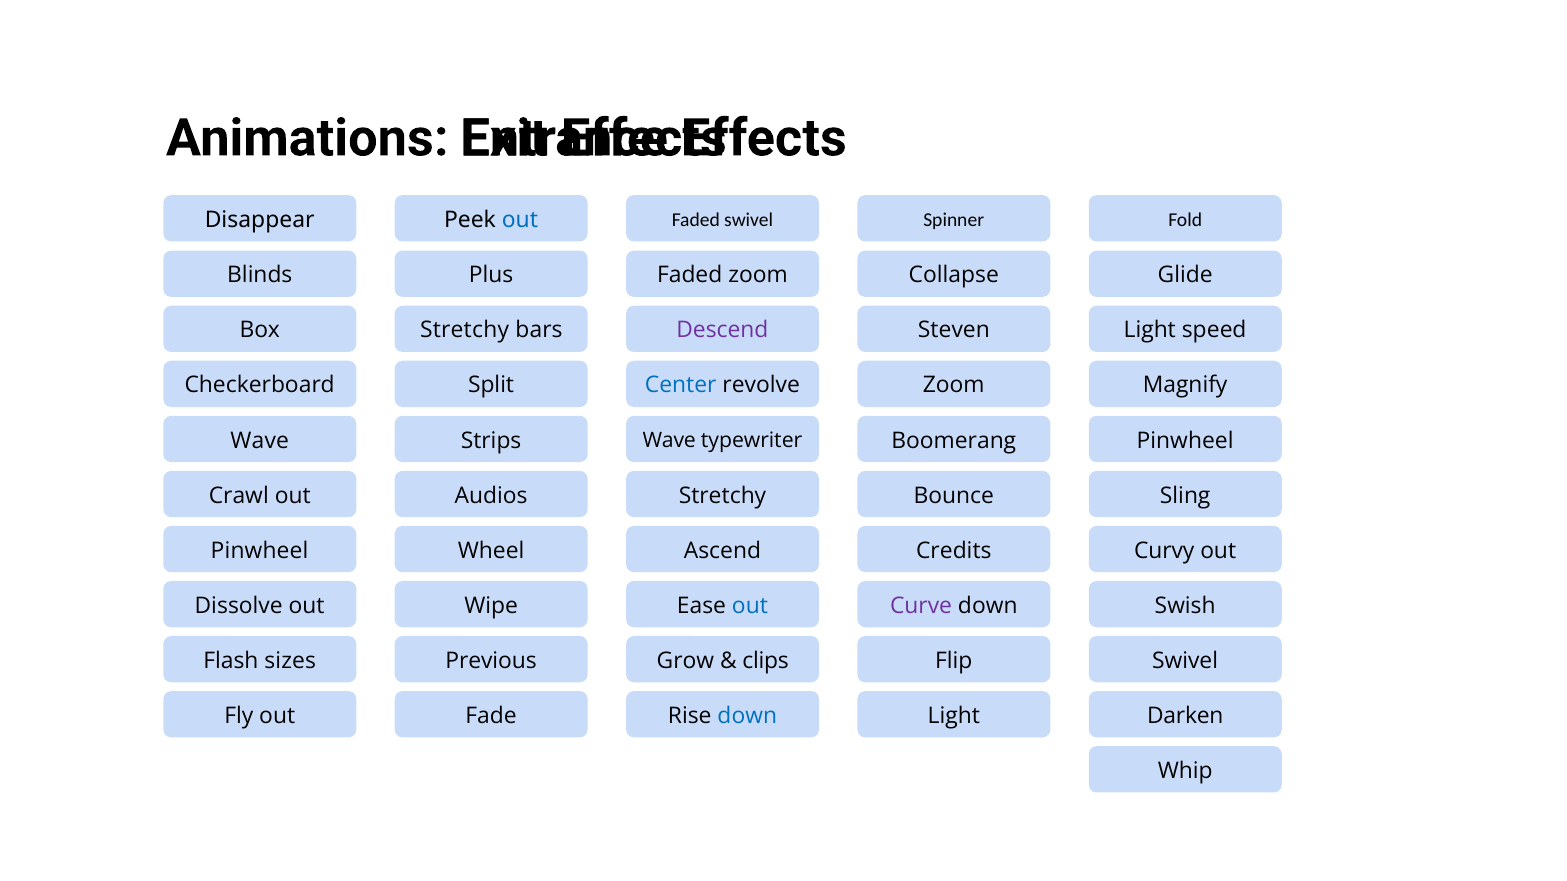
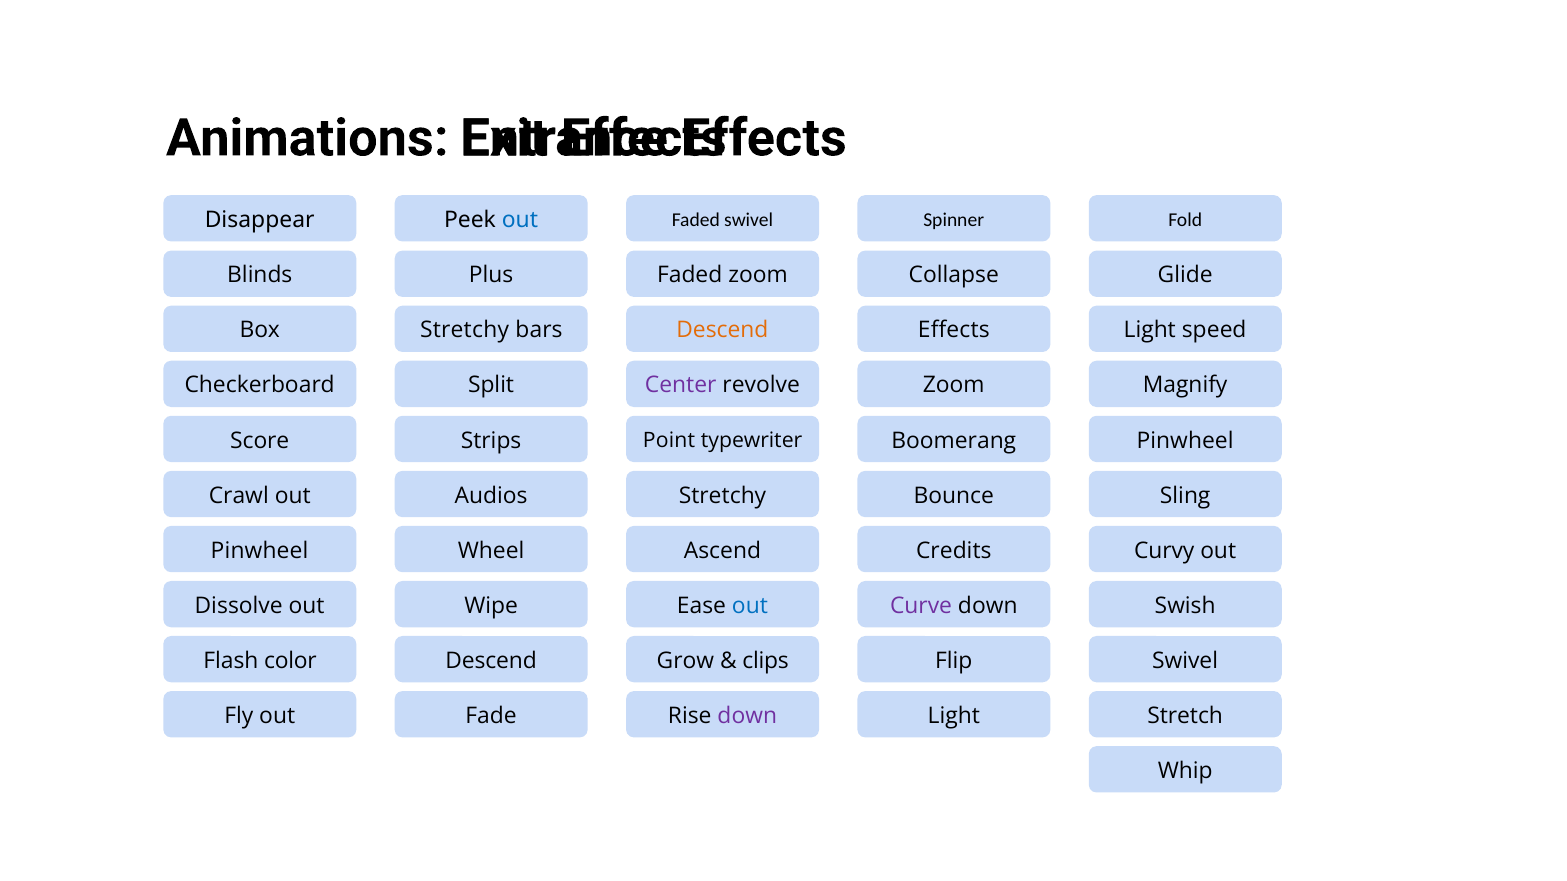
Descend at (722, 331) colour: purple -> orange
Steven at (954, 331): Steven -> Effects
Center colour: blue -> purple
Wave at (260, 441): Wave -> Score
Wave at (669, 441): Wave -> Point
sizes: sizes -> color
Previous at (491, 661): Previous -> Descend
down at (747, 716) colour: blue -> purple
Darken: Darken -> Stretch
